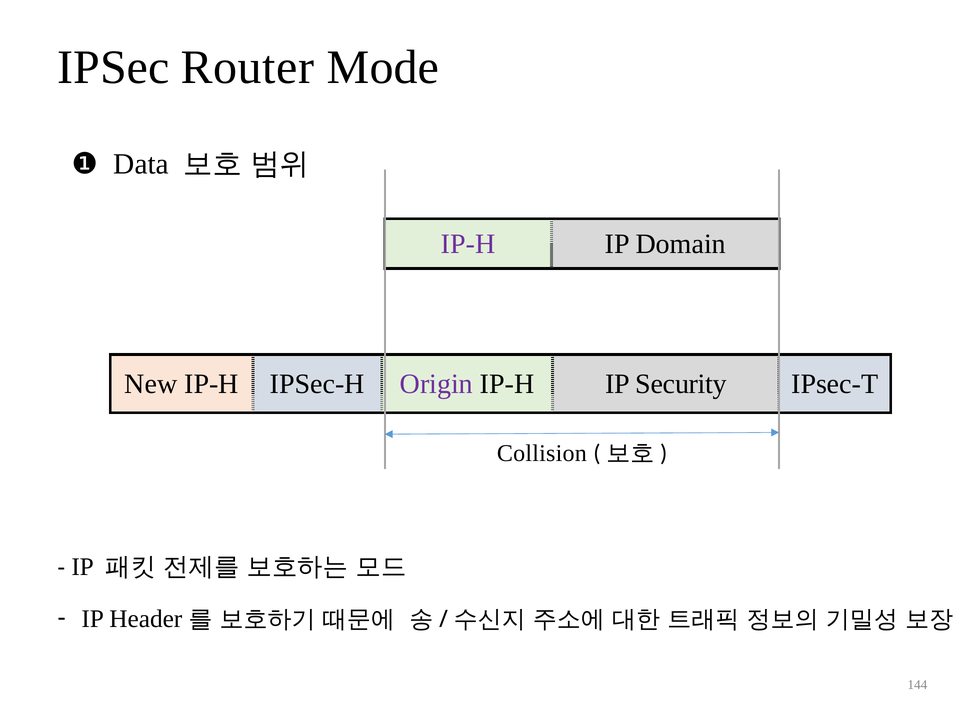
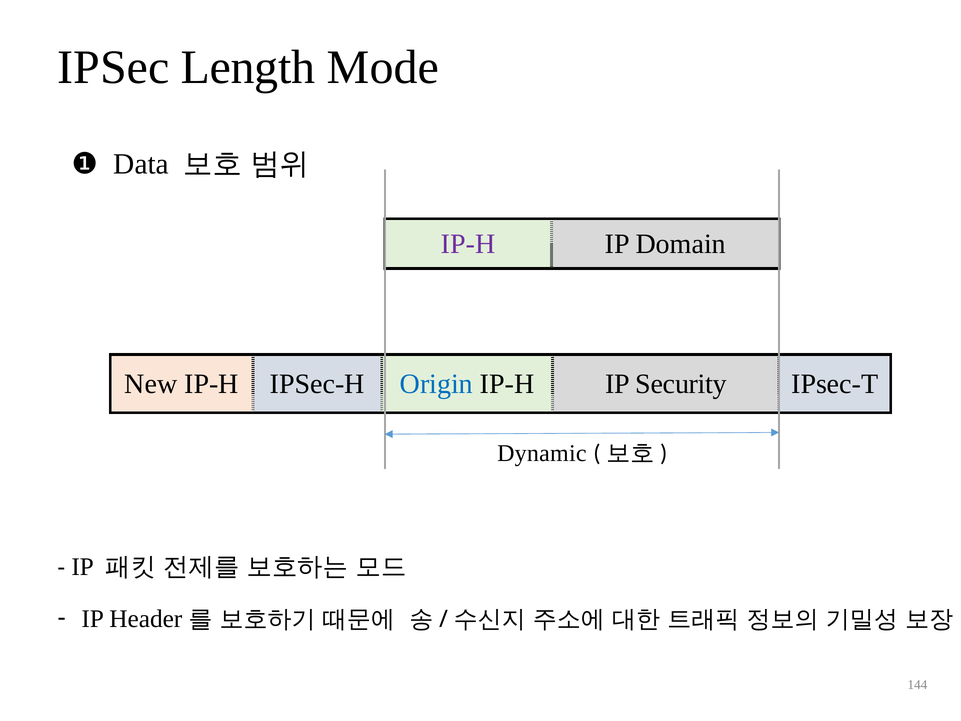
Router: Router -> Length
Origin colour: purple -> blue
Collision: Collision -> Dynamic
